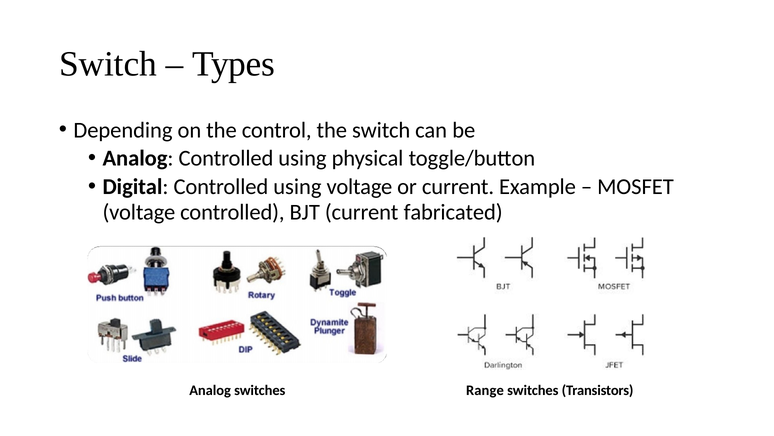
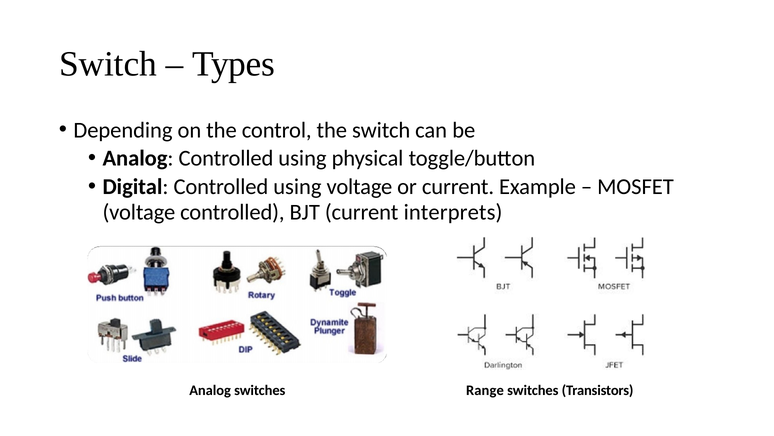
fabricated: fabricated -> interprets
